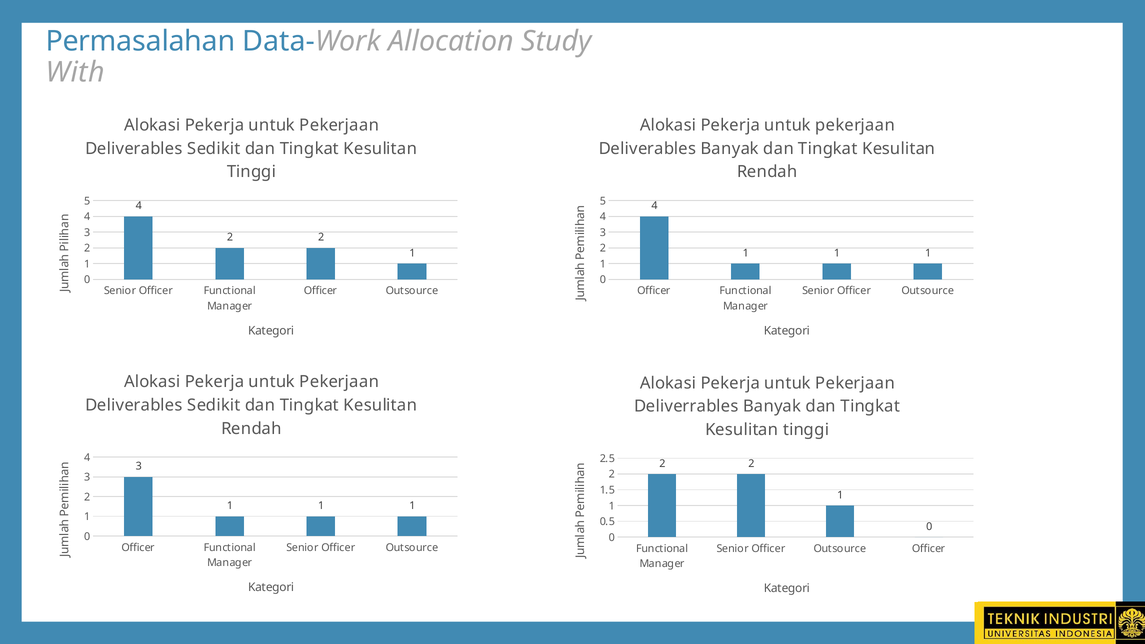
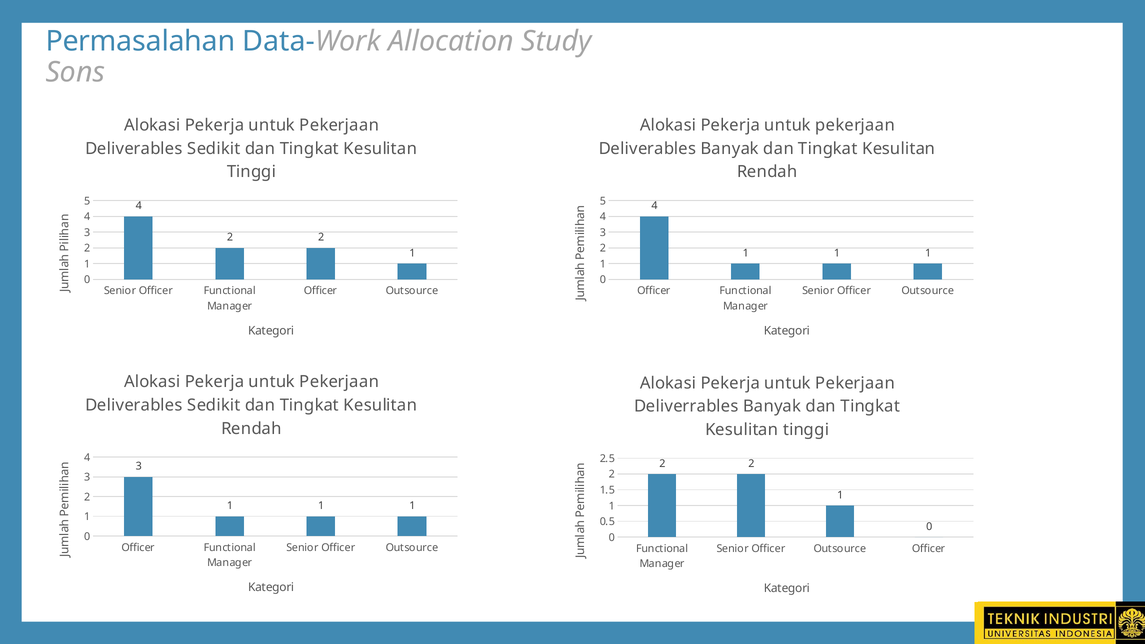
With: With -> Sons
